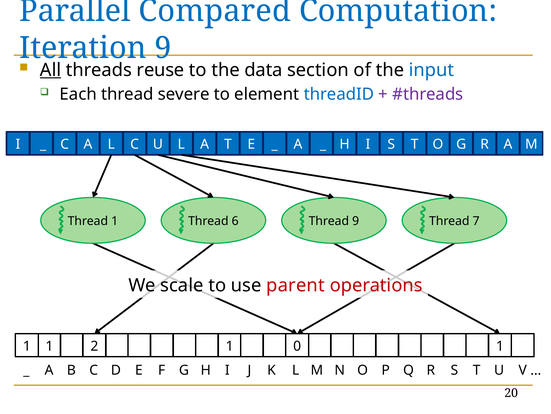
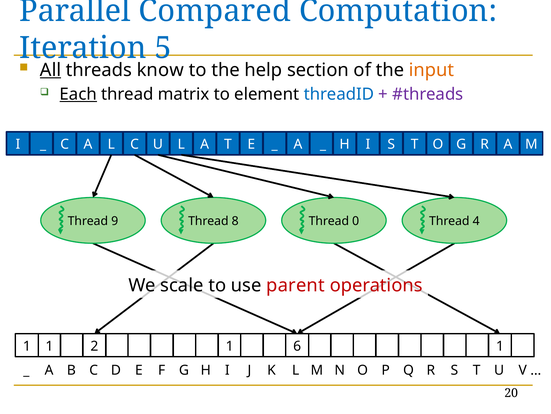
9 at (163, 48): 9 -> 5
reuse: reuse -> know
data: data -> help
input colour: blue -> orange
Each underline: none -> present
severe: severe -> matrix
Thread 1: 1 -> 9
6: 6 -> 8
Thread 9: 9 -> 0
7: 7 -> 4
0: 0 -> 6
